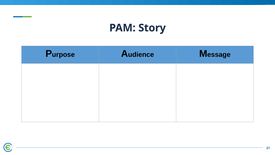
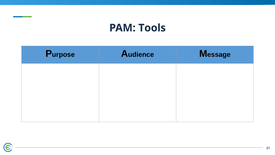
Story: Story -> Tools
